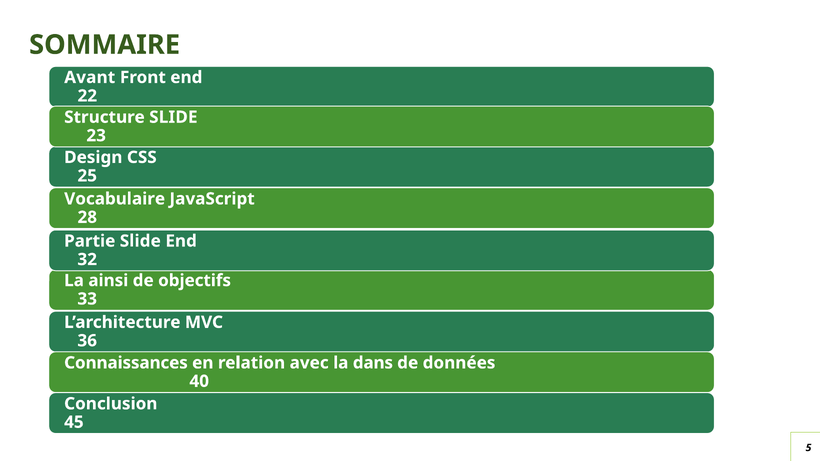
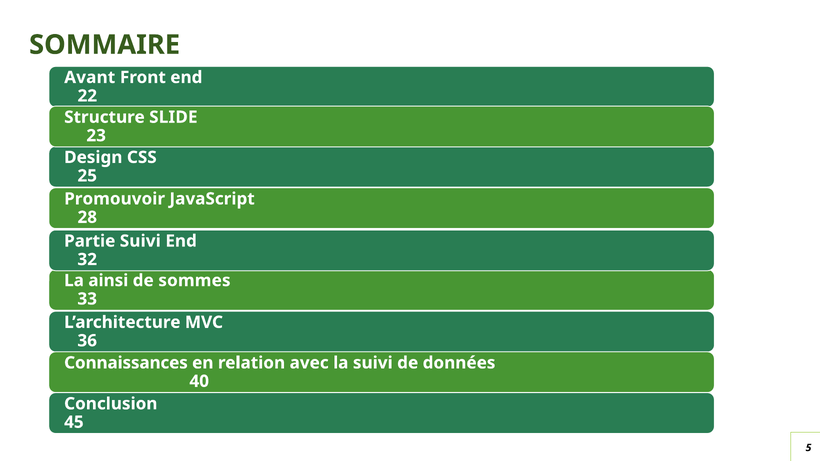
Vocabulaire: Vocabulaire -> Promouvoir
Partie Slide: Slide -> Suivi
objectifs: objectifs -> sommes
la dans: dans -> suivi
